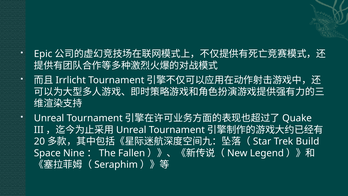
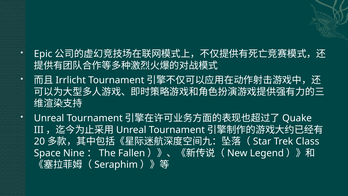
Build: Build -> Class
